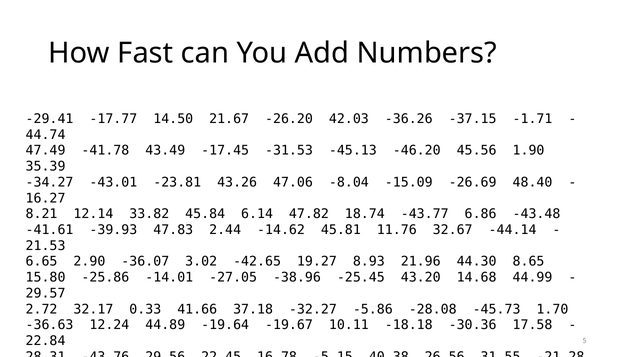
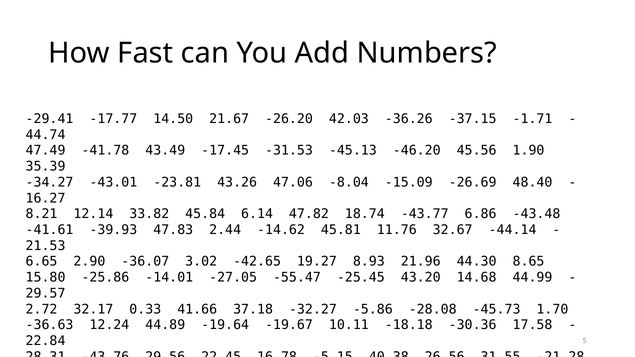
-38.96: -38.96 -> -55.47
